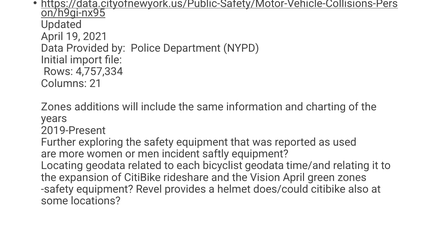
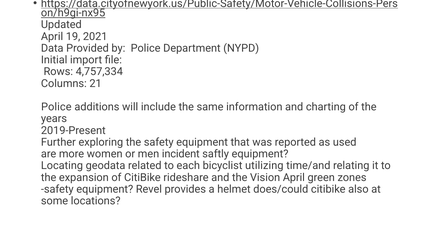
Zones at (56, 107): Zones -> Police
bicyclist geodata: geodata -> utilizing
